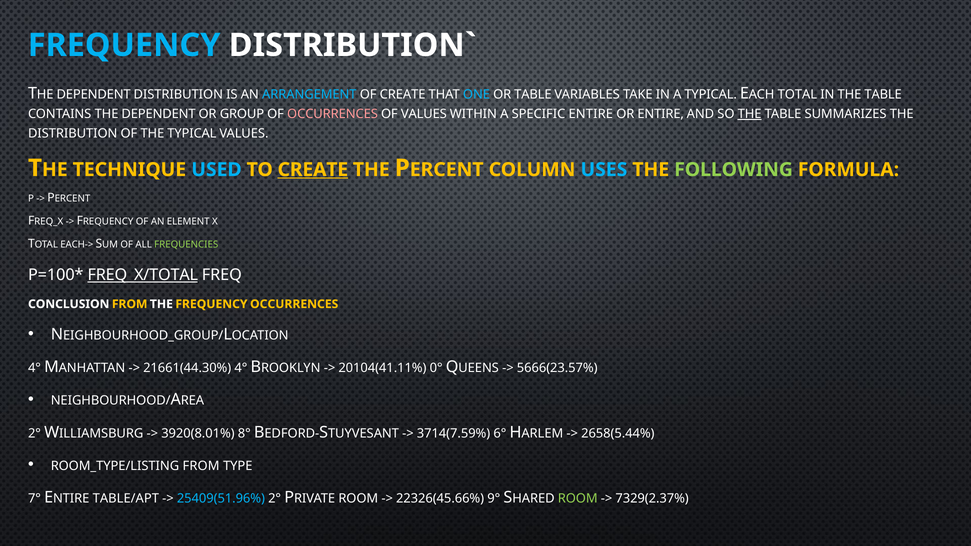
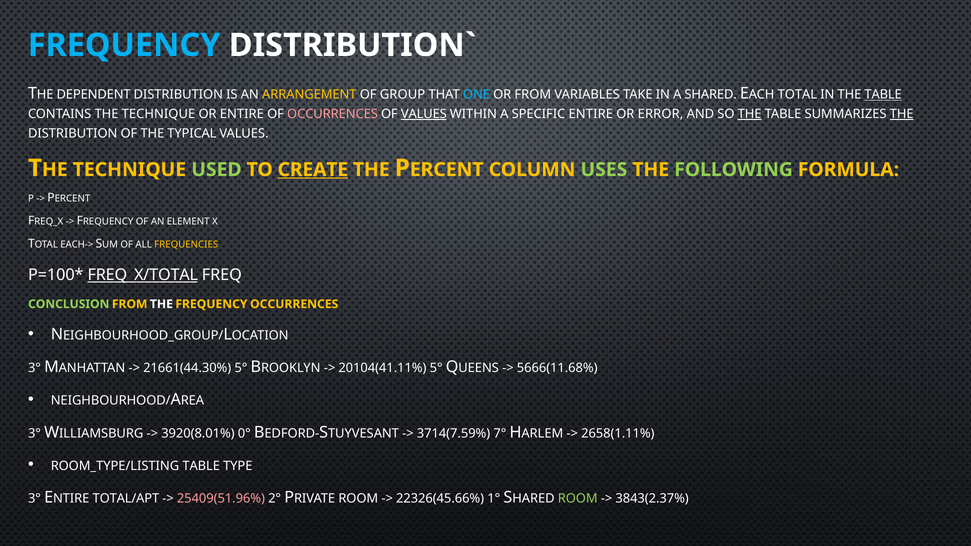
ARRANGEMENT colour: light blue -> yellow
OF CREATE: CREATE -> GROUP
OR TABLE: TABLE -> FROM
A TYPICAL: TYPICAL -> SHARED
TABLE at (883, 95) underline: none -> present
CONTAINS THE DEPENDENT: DEPENDENT -> TECHNIQUE
OR GROUP: GROUP -> ENTIRE
VALUES at (424, 114) underline: none -> present
OR ENTIRE: ENTIRE -> ERROR
THE at (902, 114) underline: none -> present
USED colour: light blue -> light green
USES colour: light blue -> light green
FREQUENCIES colour: light green -> yellow
CONCLUSION colour: white -> light green
4° at (34, 368): 4° -> 3°
21661(44.30% 4°: 4° -> 5°
20104(41.11% 0°: 0° -> 5°
5666(23.57%: 5666(23.57% -> 5666(11.68%
2° at (34, 433): 2° -> 3°
8°: 8° -> 0°
6°: 6° -> 7°
2658(5.44%: 2658(5.44% -> 2658(1.11%
ROOM_TYPE/LISTING FROM: FROM -> TABLE
7° at (34, 499): 7° -> 3°
TABLE/APT: TABLE/APT -> TOTAL/APT
25409(51.96% colour: light blue -> pink
9°: 9° -> 1°
7329(2.37%: 7329(2.37% -> 3843(2.37%
